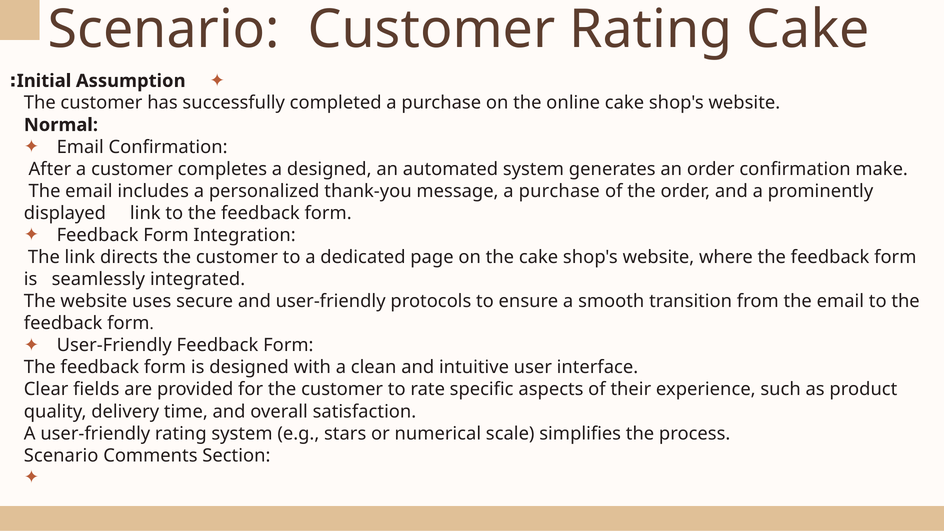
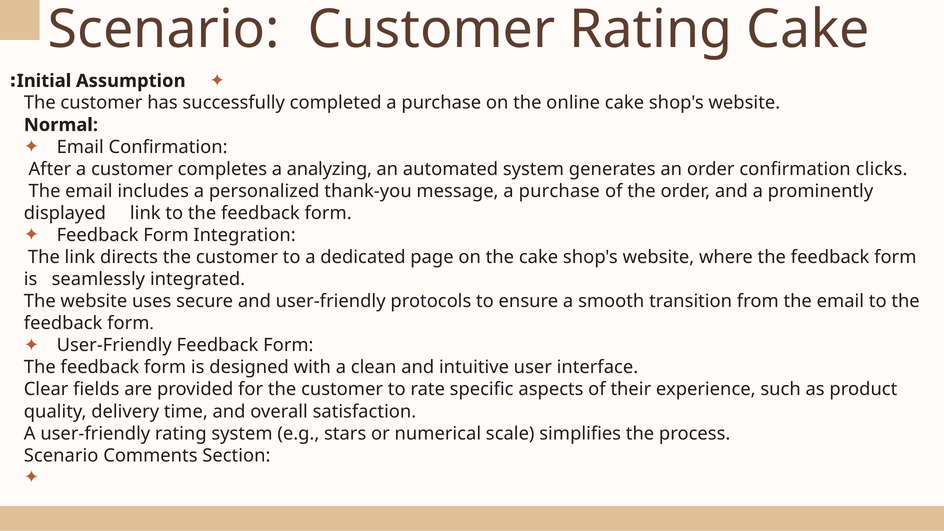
a designed: designed -> analyzing
make: make -> clicks
